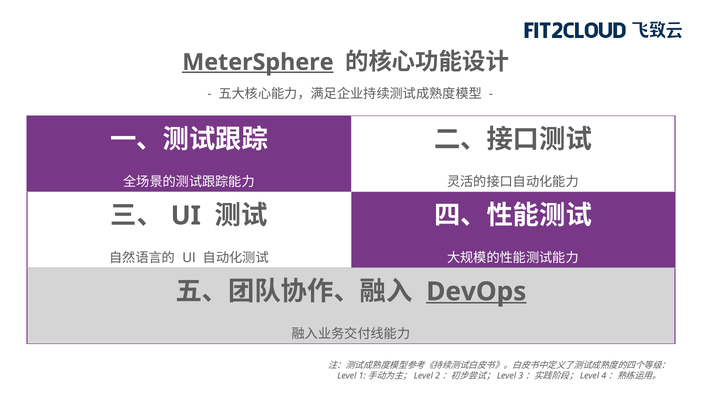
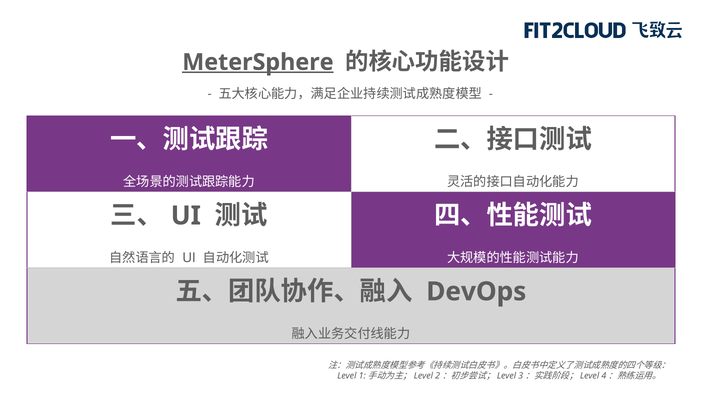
DevOps underline: present -> none
